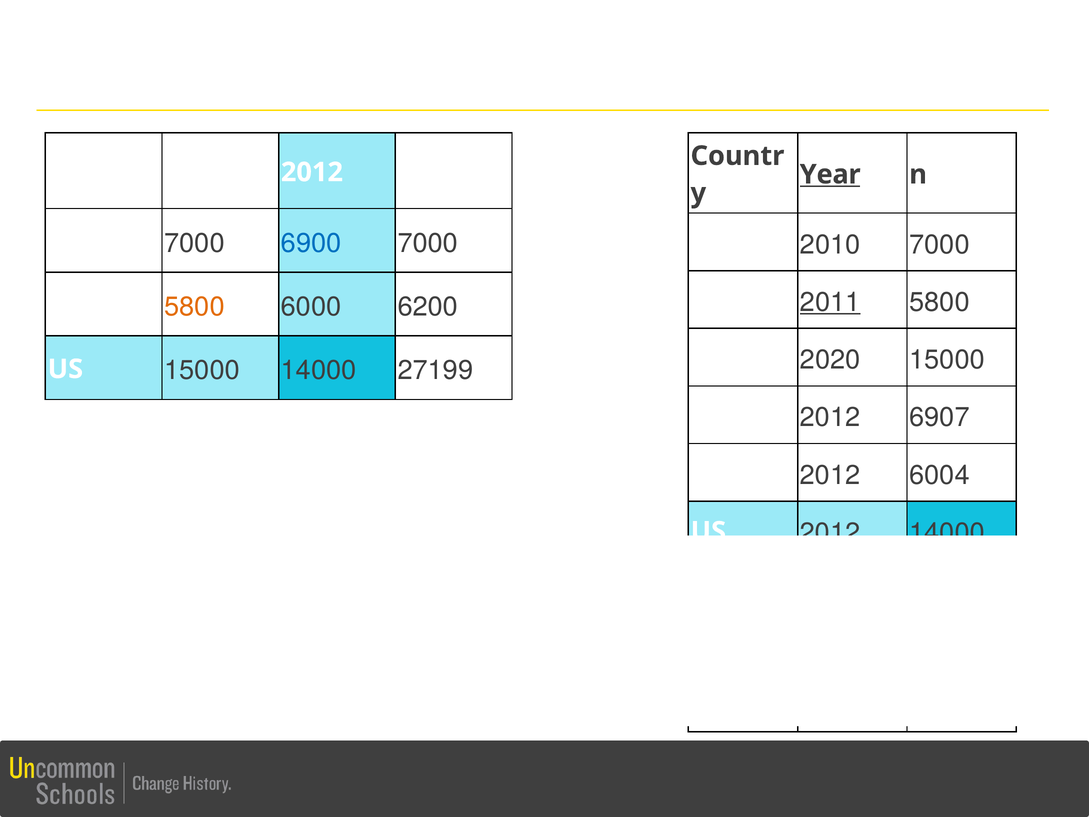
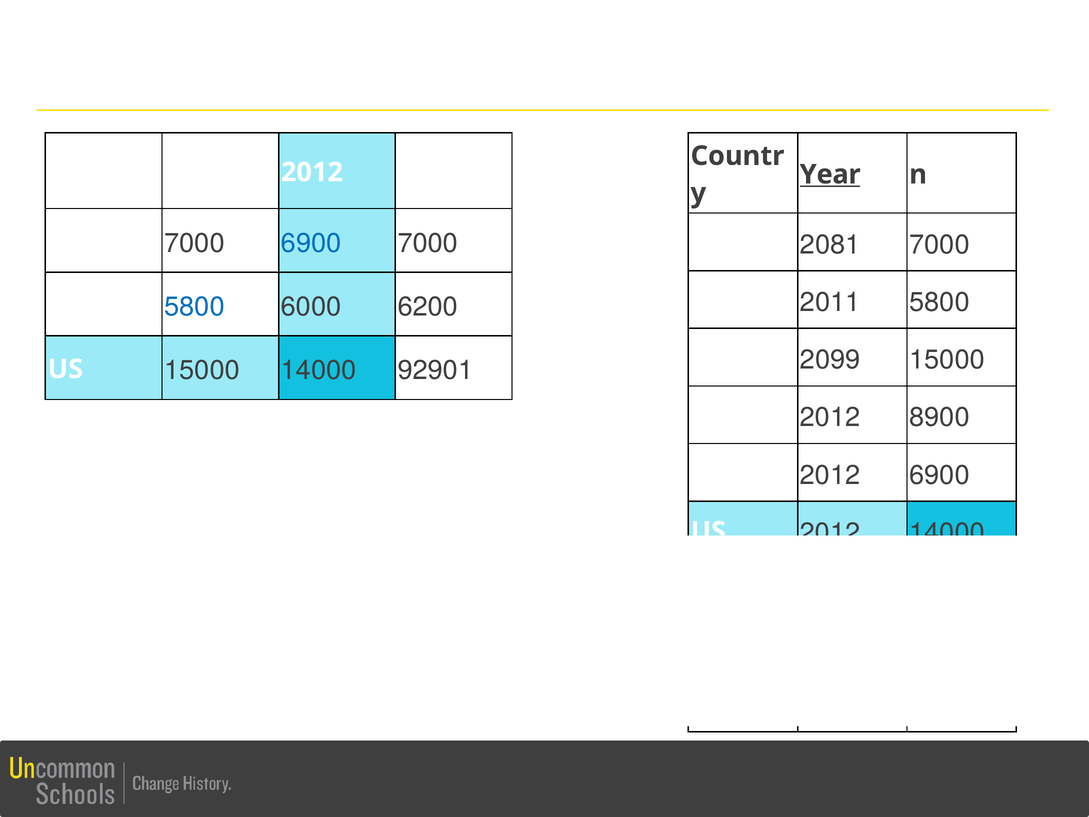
2010: 2010 -> 2081
2011 at (830, 302) underline: present -> none
5800 at (194, 307) colour: orange -> blue
2020: 2020 -> 2099
27199: 27199 -> 92901
6907: 6907 -> 8900
2012 6004: 6004 -> 6900
